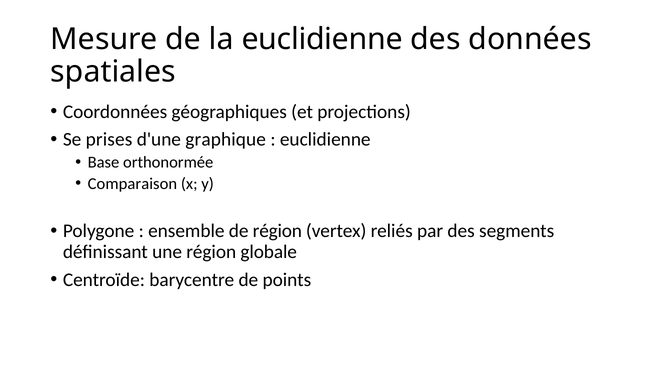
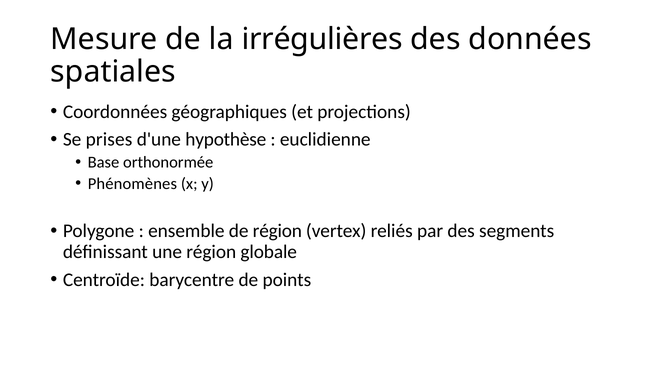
la euclidienne: euclidienne -> irrégulières
graphique: graphique -> hypothèse
Comparaison: Comparaison -> Phénomènes
